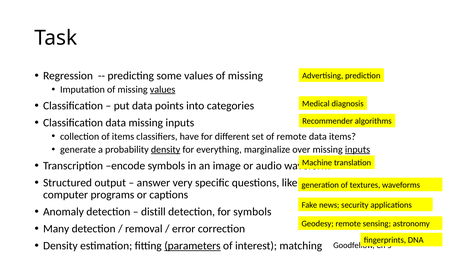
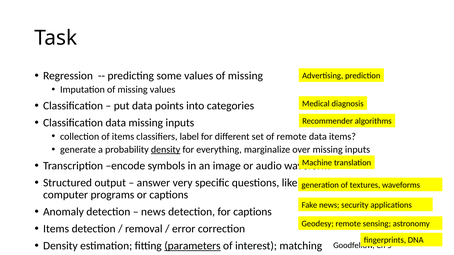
values at (163, 90) underline: present -> none
have: have -> label
inputs at (358, 150) underline: present -> none
distill at (153, 212): distill -> news
for symbols: symbols -> captions
Many at (56, 229): Many -> Items
